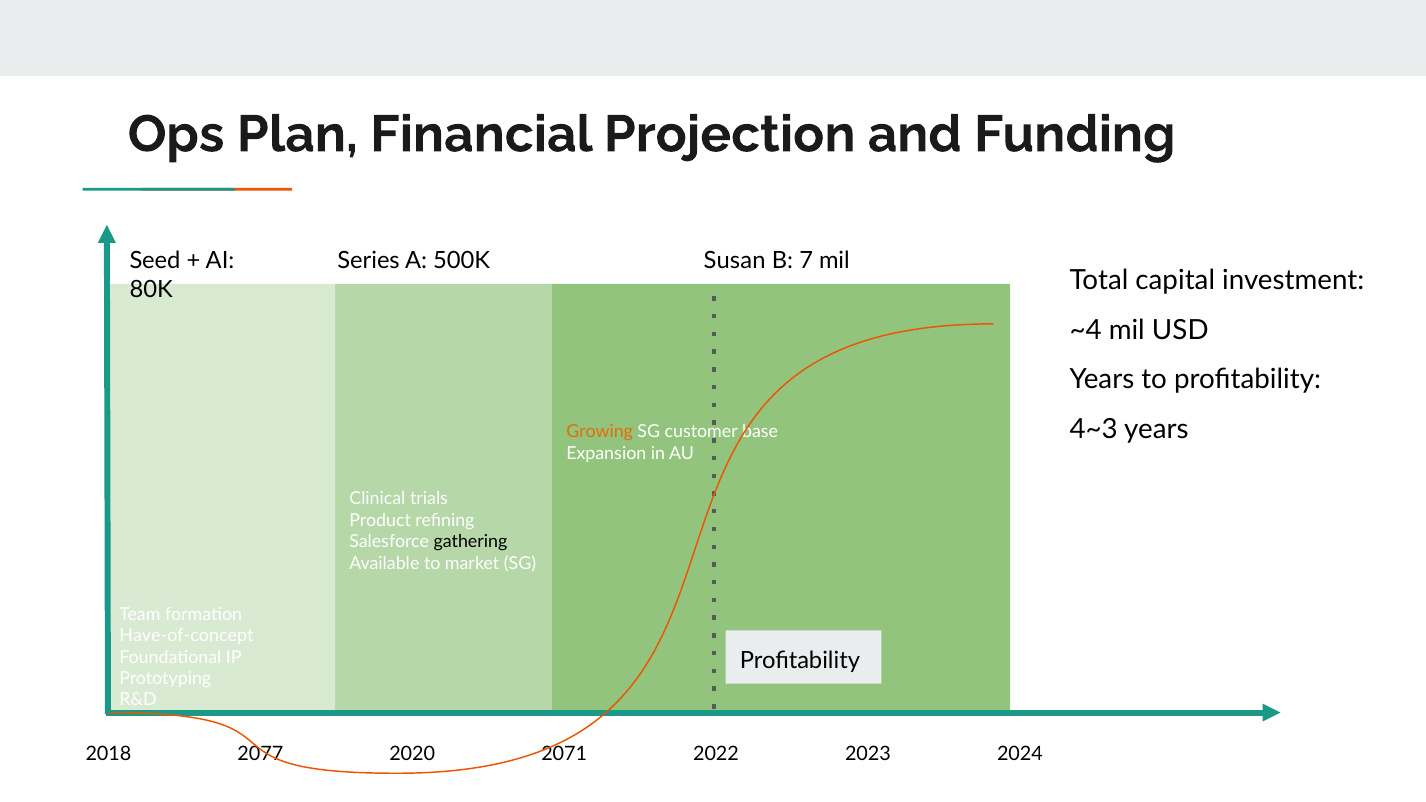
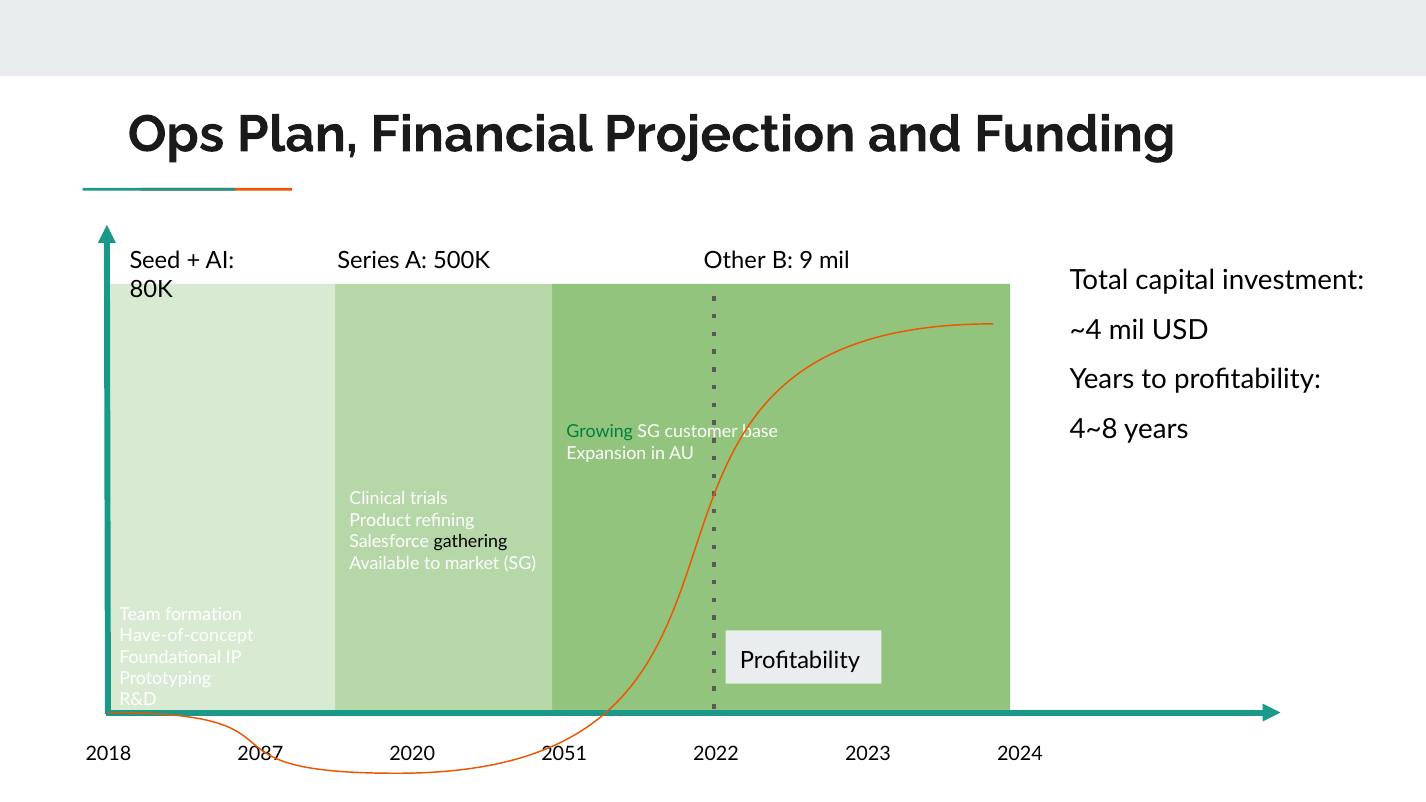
Susan: Susan -> Other
7: 7 -> 9
4~3: 4~3 -> 4~8
Growing colour: orange -> green
2077: 2077 -> 2087
2071: 2071 -> 2051
